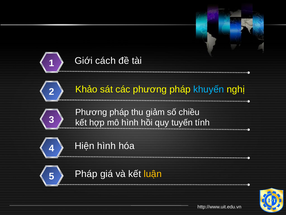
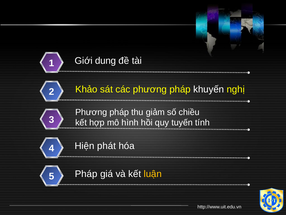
cách: cách -> dung
khuyến colour: light blue -> white
Hiện hình: hình -> phát
